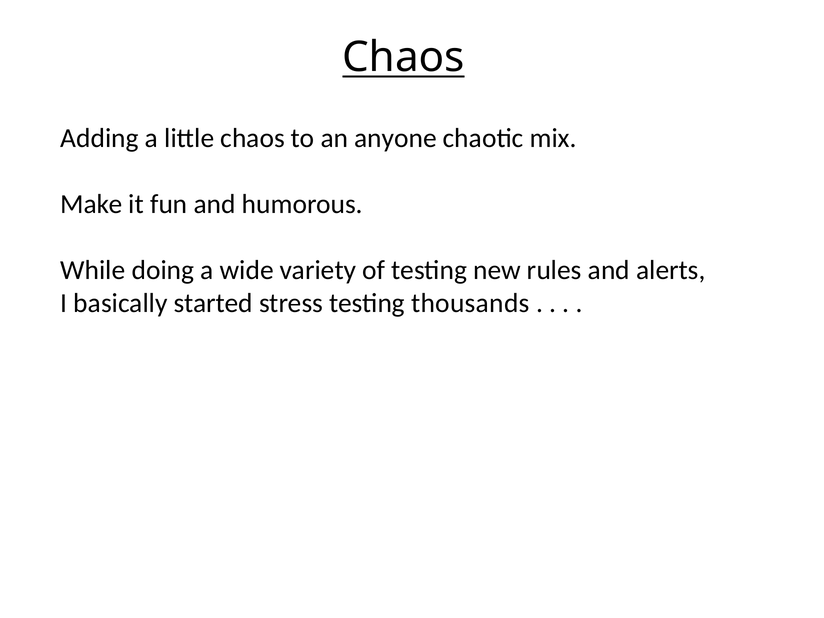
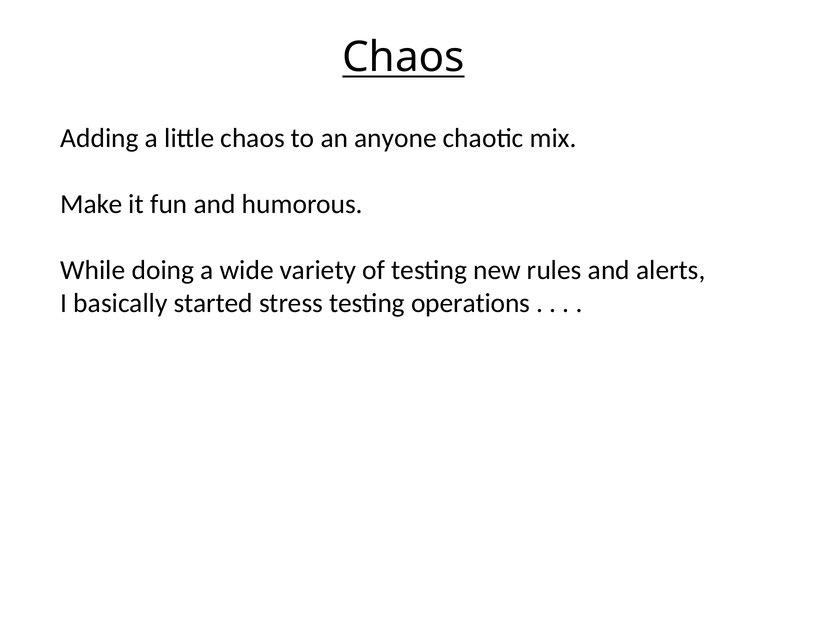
thousands: thousands -> operations
